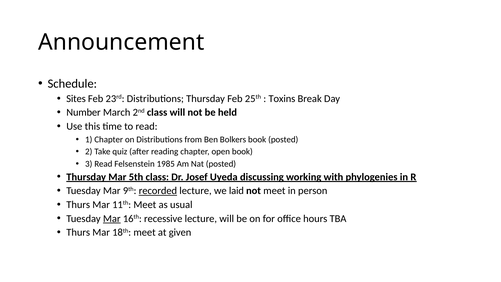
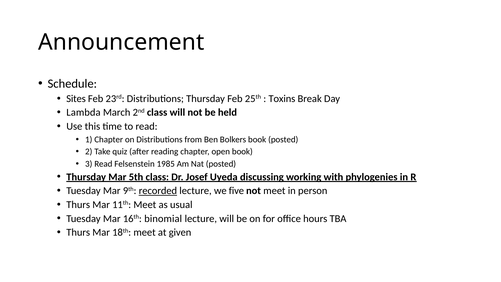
Number: Number -> Lambda
laid: laid -> five
Mar at (112, 218) underline: present -> none
recessive: recessive -> binomial
